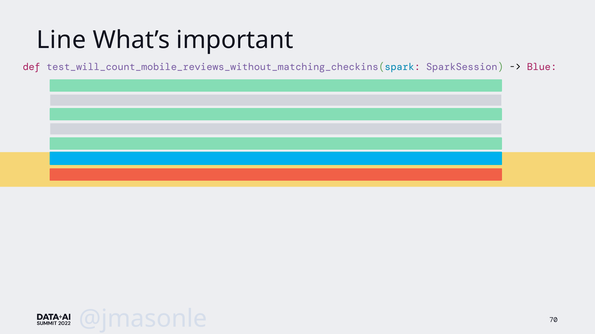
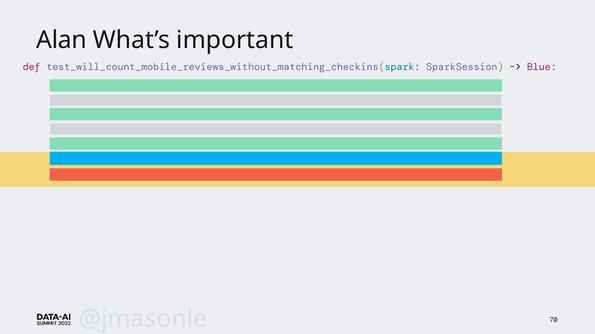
Line: Line -> Alan
